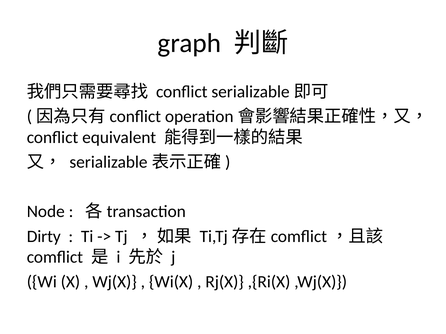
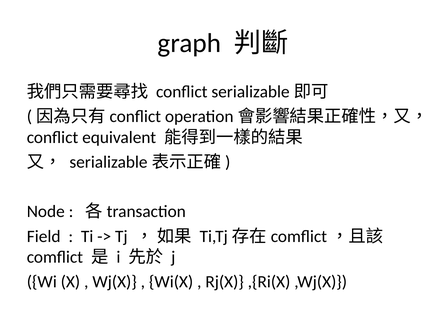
Dirty: Dirty -> Field
